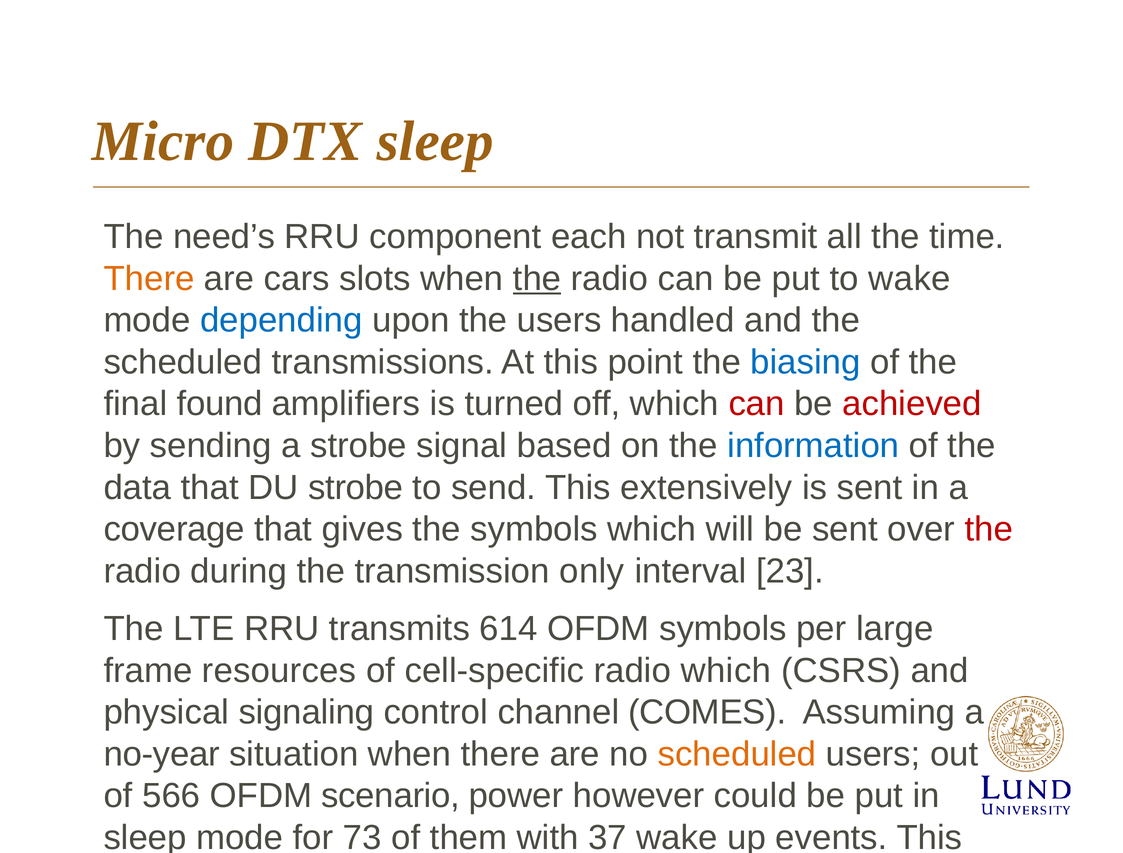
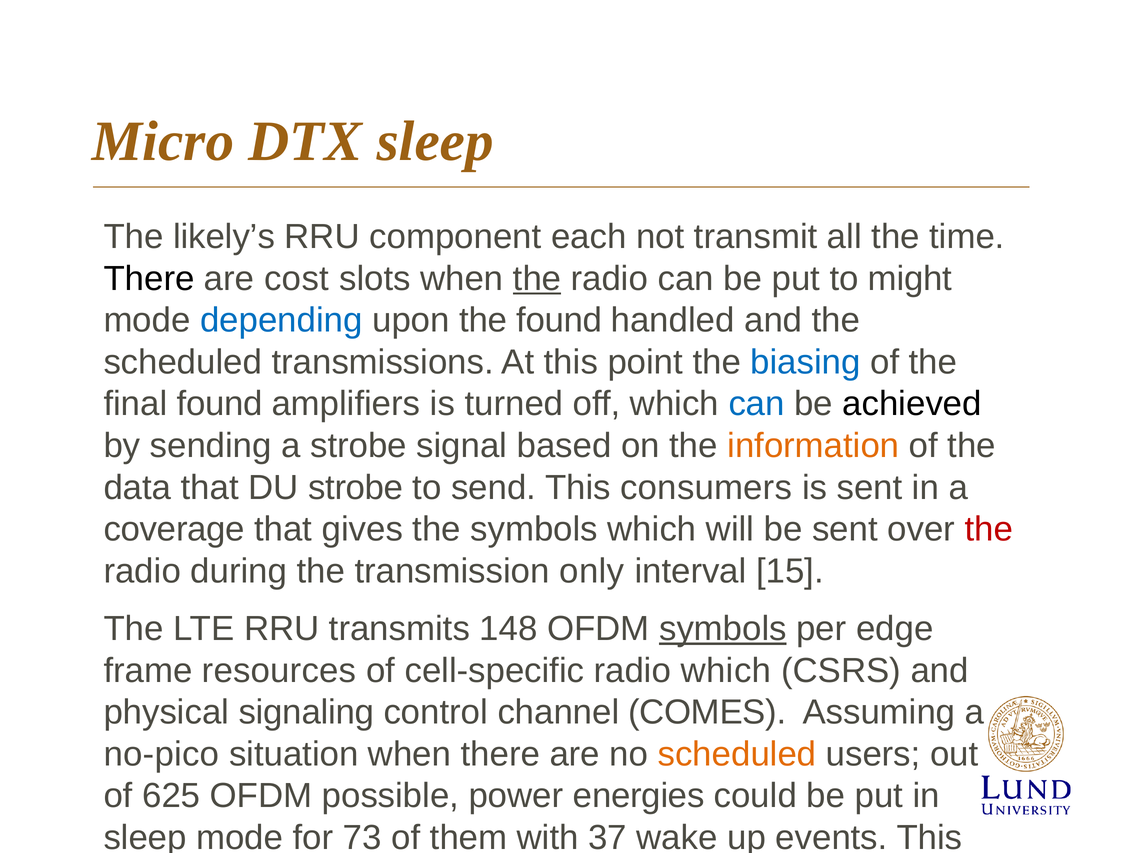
need’s: need’s -> likely’s
There at (149, 279) colour: orange -> black
cars: cars -> cost
to wake: wake -> might
the users: users -> found
can at (757, 404) colour: red -> blue
achieved colour: red -> black
information colour: blue -> orange
extensively: extensively -> consumers
23: 23 -> 15
614: 614 -> 148
symbols at (723, 629) underline: none -> present
large: large -> edge
no-year: no-year -> no-pico
566: 566 -> 625
scenario: scenario -> possible
however: however -> energies
